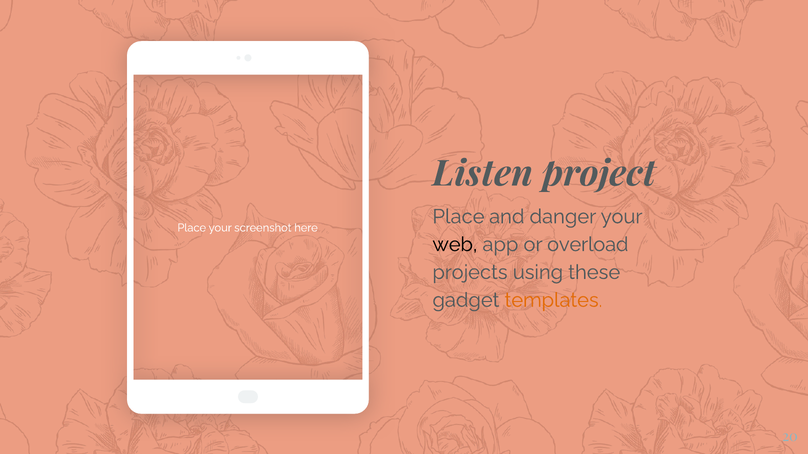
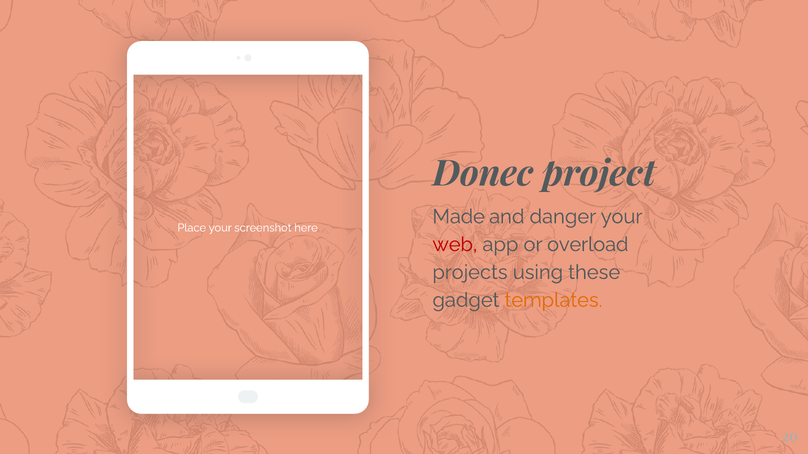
Listen: Listen -> Donec
Place at (458, 217): Place -> Made
web colour: black -> red
